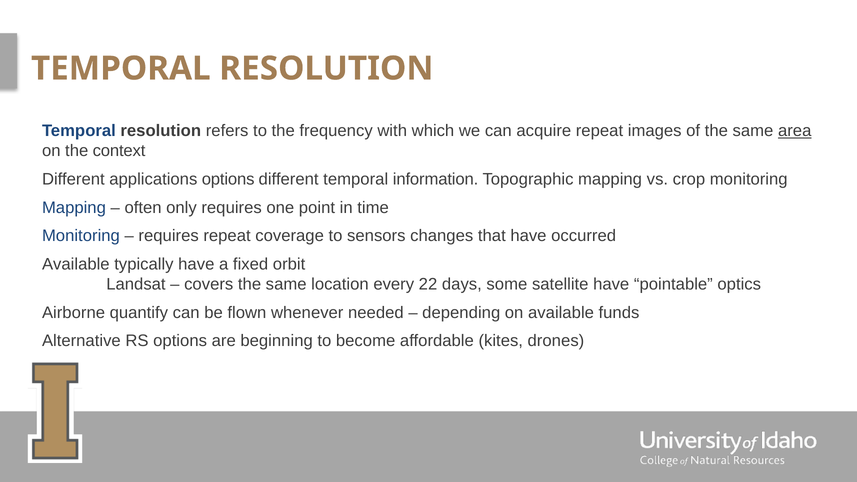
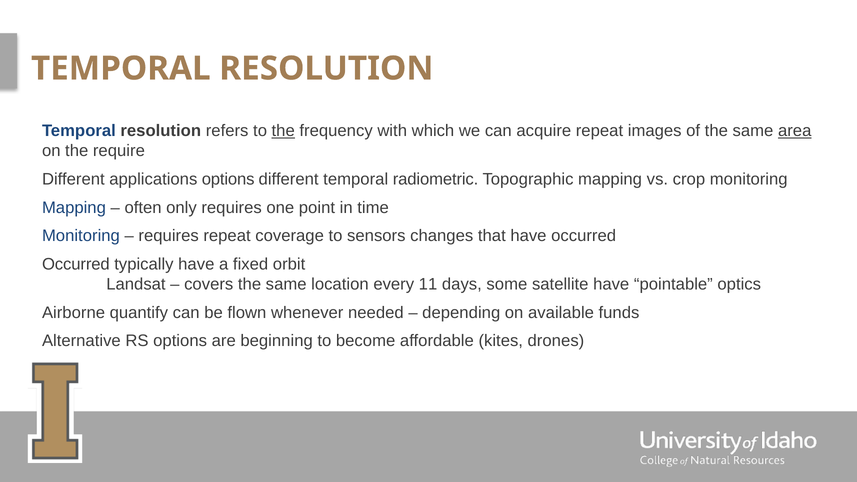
the at (283, 131) underline: none -> present
context: context -> require
information: information -> radiometric
Available at (76, 264): Available -> Occurred
22: 22 -> 11
